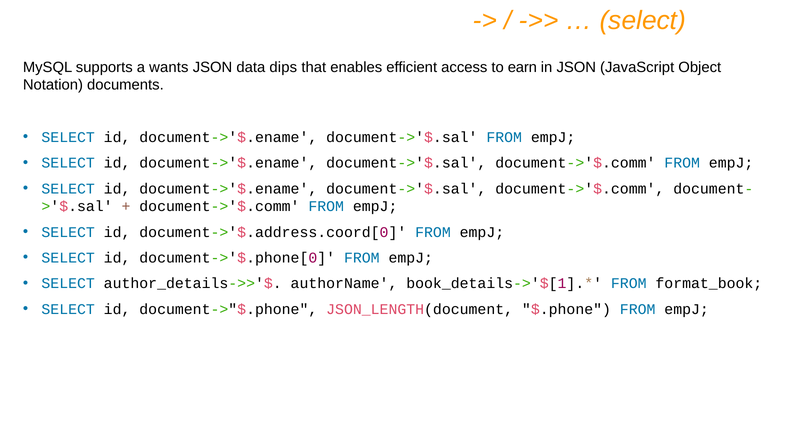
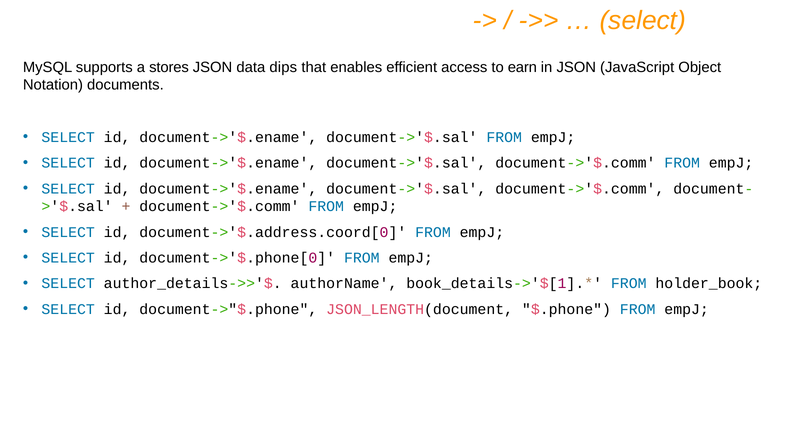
wants: wants -> stores
format_book: format_book -> holder_book
